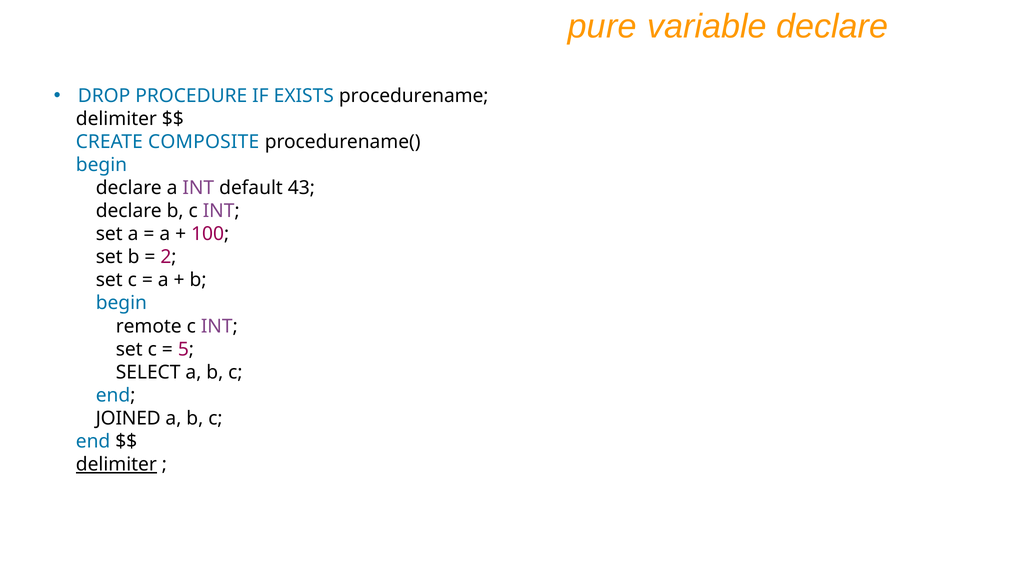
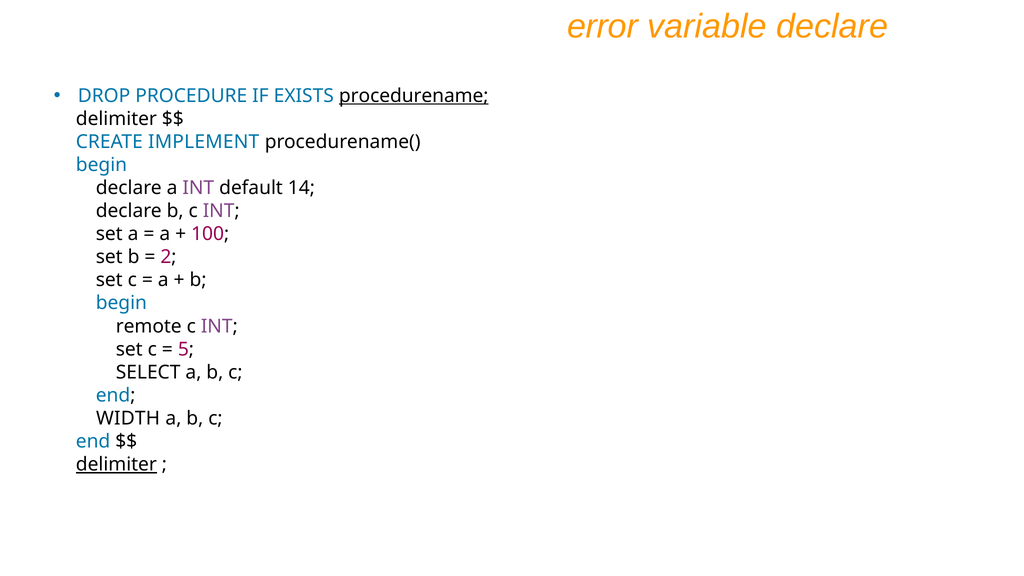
pure: pure -> error
procedurename underline: none -> present
COMPOSITE: COMPOSITE -> IMPLEMENT
43: 43 -> 14
JOINED: JOINED -> WIDTH
